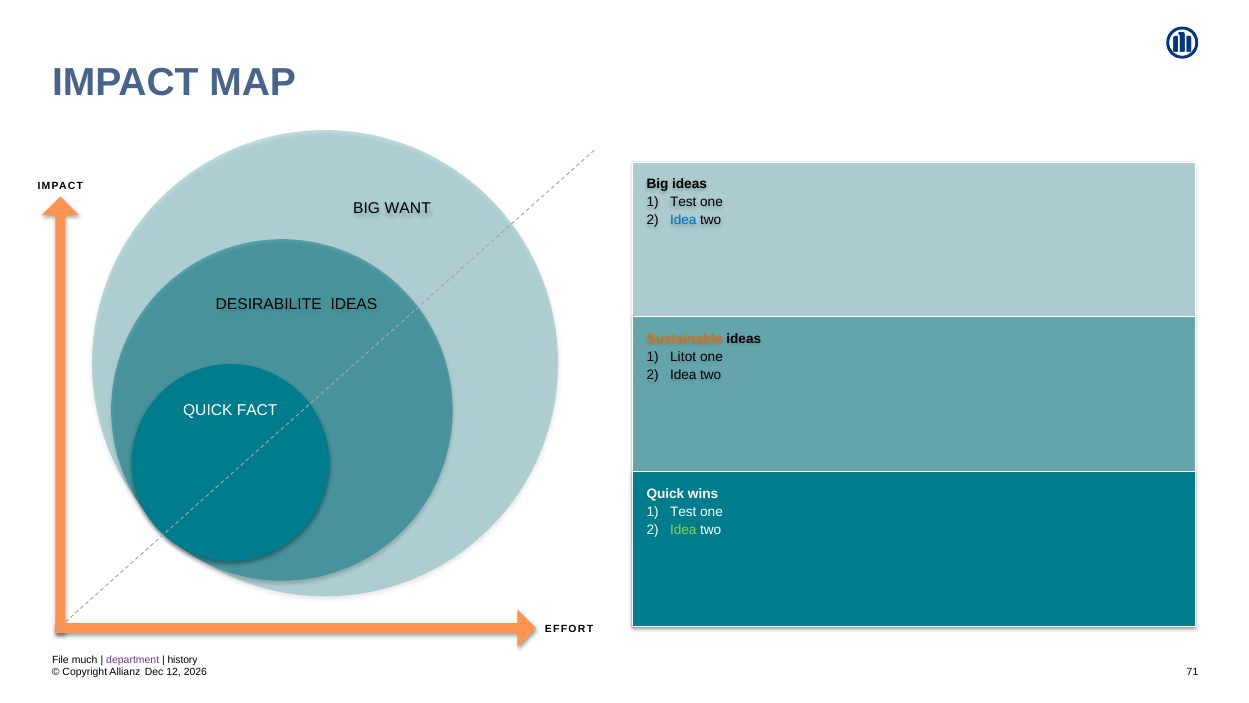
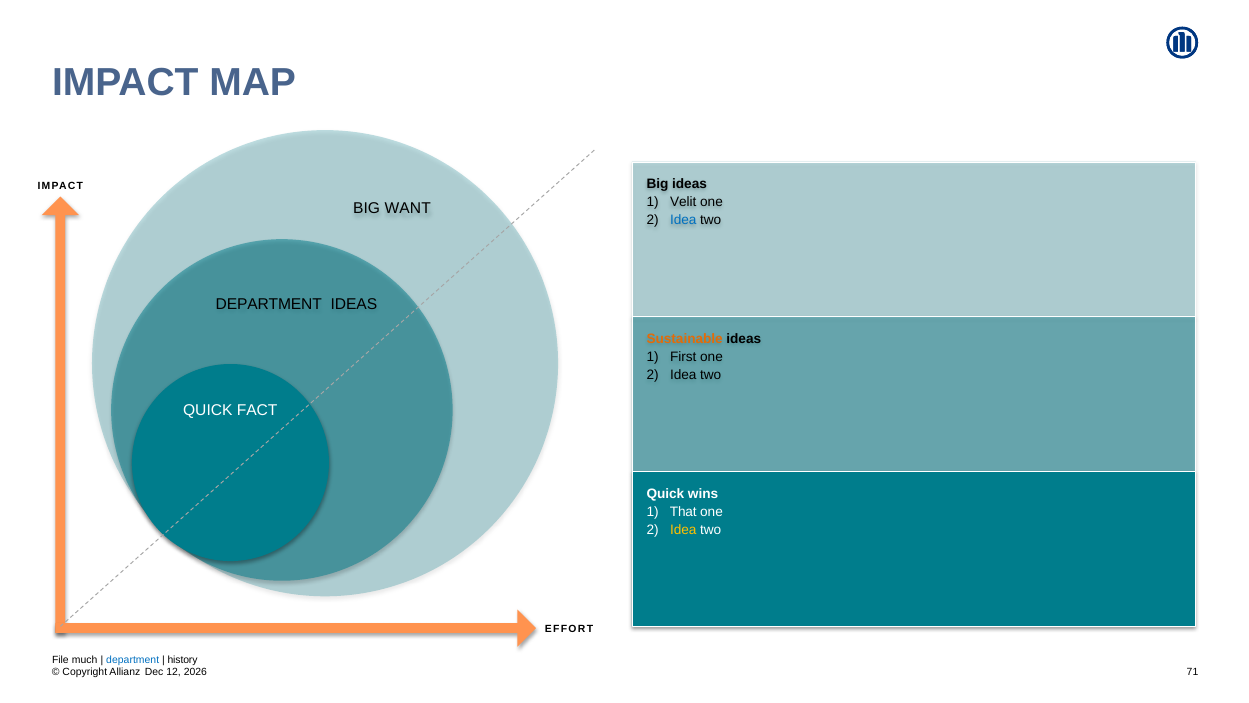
Test at (683, 202): Test -> Velit
DESIRABILITE at (269, 304): DESIRABILITE -> DEPARTMENT
Litot: Litot -> First
Test at (683, 512): Test -> That
Idea at (683, 530) colour: light green -> yellow
department at (133, 660) colour: purple -> blue
